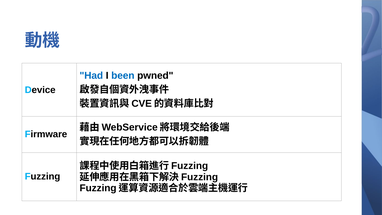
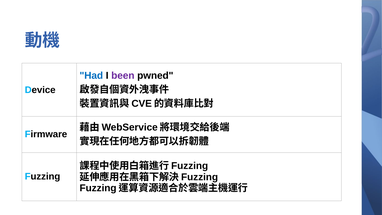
been colour: blue -> purple
